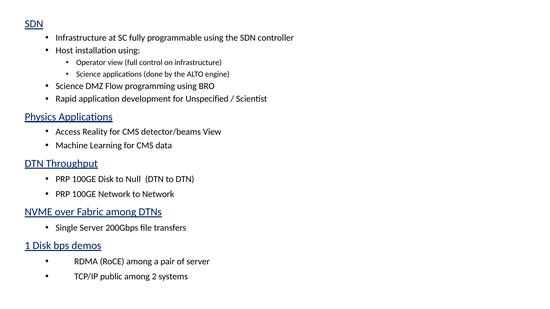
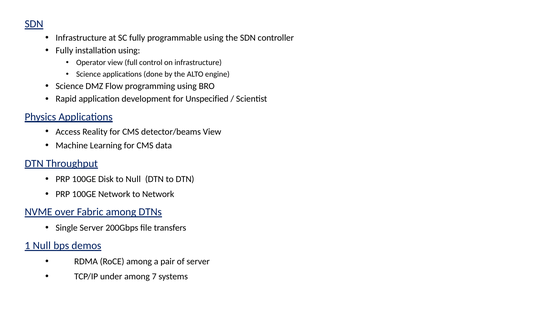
Host at (64, 51): Host -> Fully
1 Disk: Disk -> Null
public: public -> under
2: 2 -> 7
